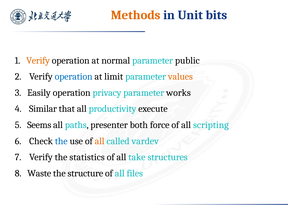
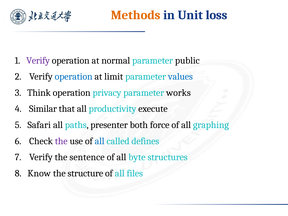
bits: bits -> loss
Verify at (38, 60) colour: orange -> purple
values colour: orange -> blue
Easily: Easily -> Think
Seems: Seems -> Safari
scripting: scripting -> graphing
the at (61, 141) colour: blue -> purple
all at (100, 141) colour: orange -> blue
vardev: vardev -> defines
statistics: statistics -> sentence
take: take -> byte
Waste: Waste -> Know
